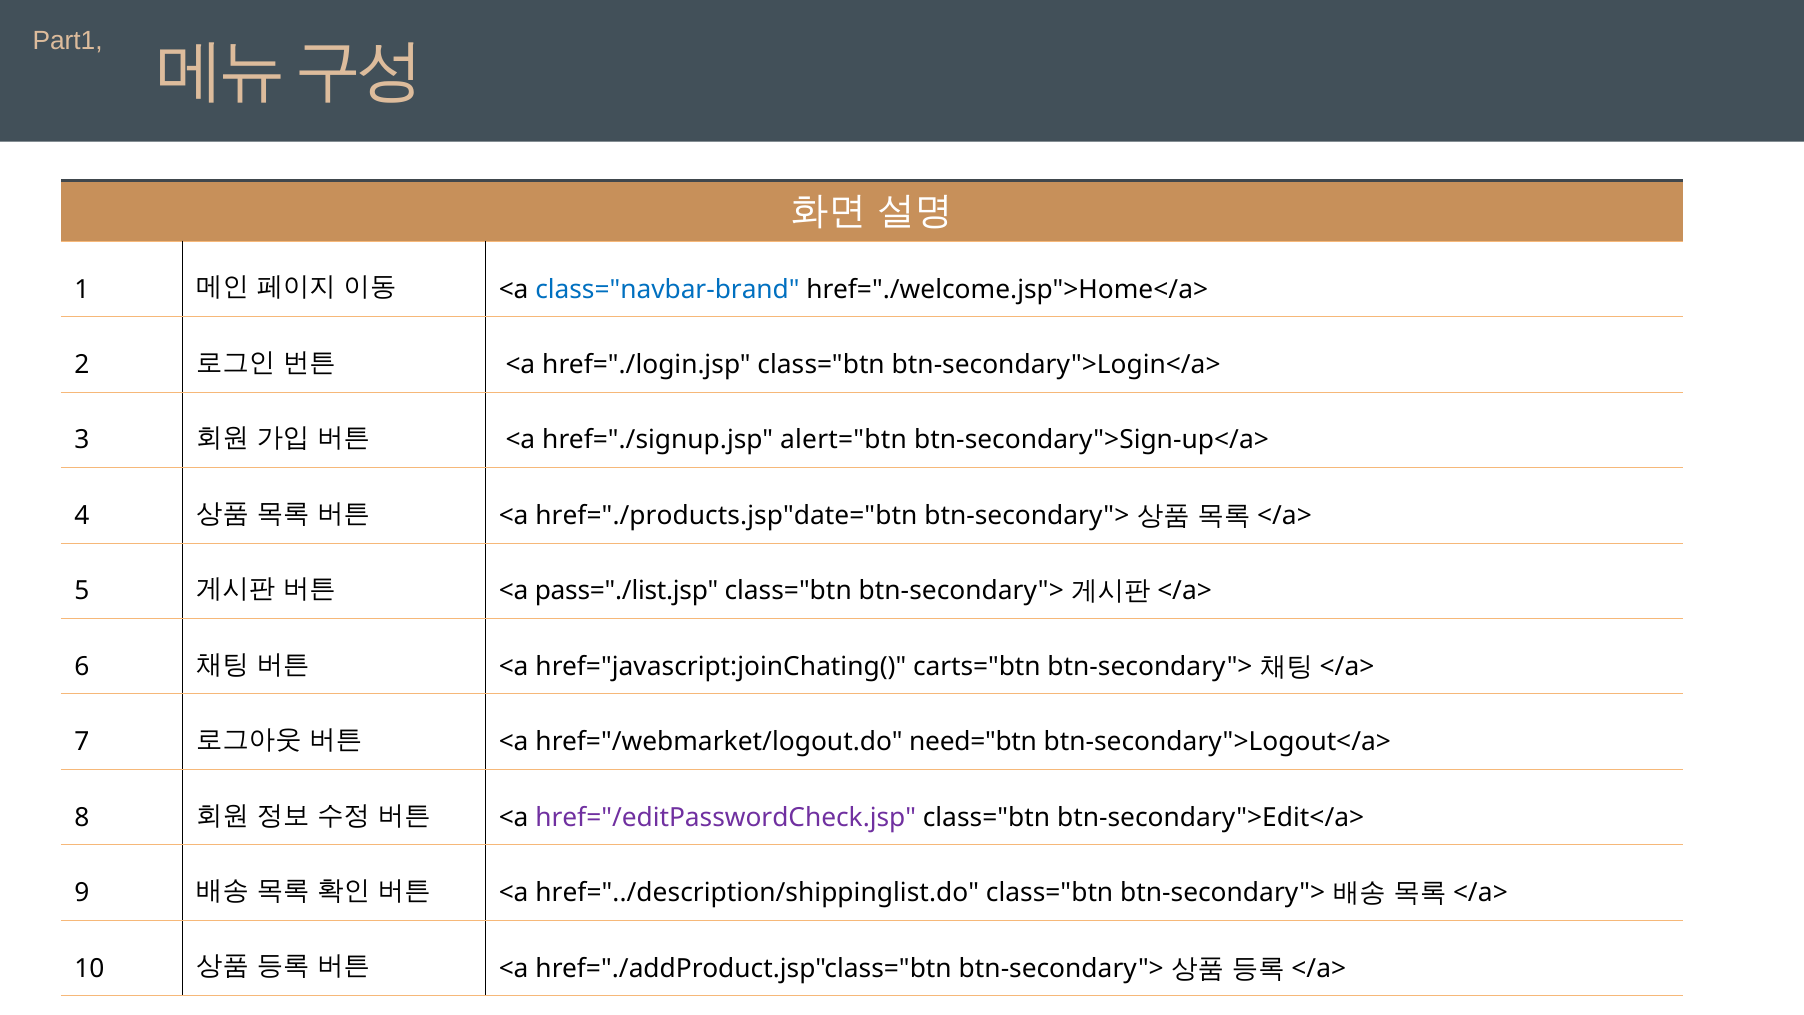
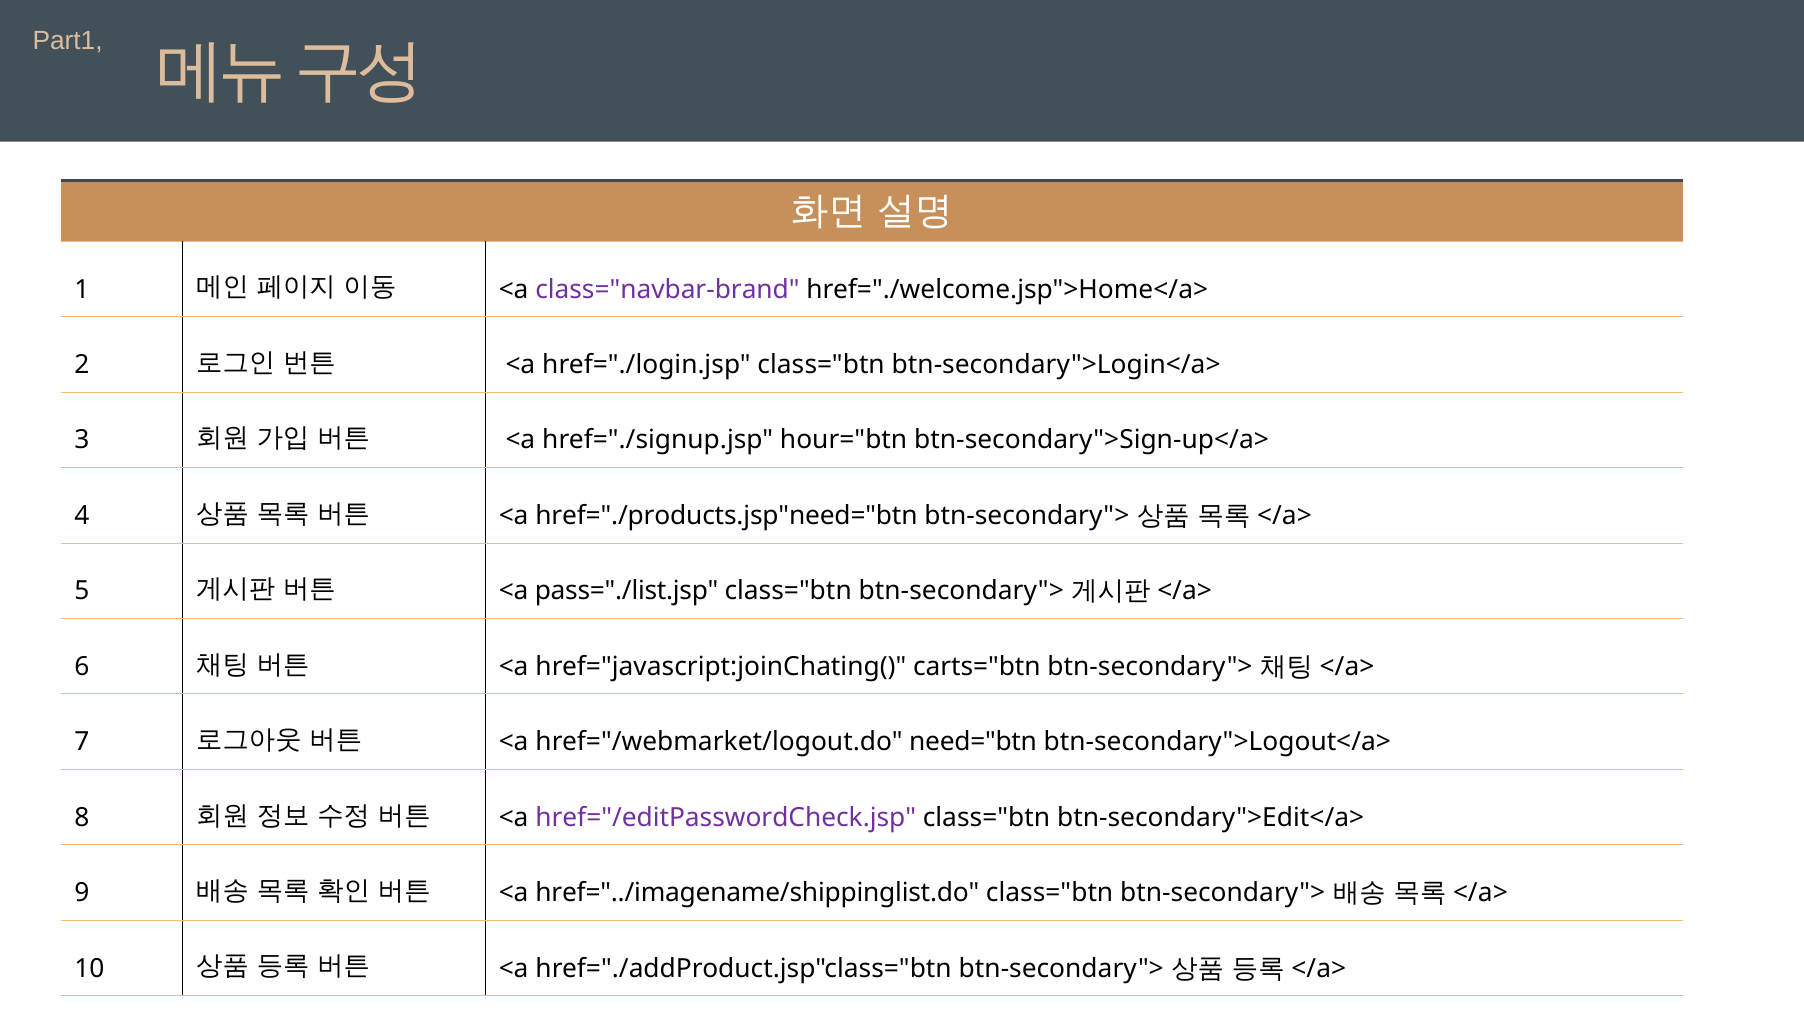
class="navbar-brand colour: blue -> purple
alert="btn: alert="btn -> hour="btn
href="./products.jsp"date="btn: href="./products.jsp"date="btn -> href="./products.jsp"need="btn
href="../description/shippinglist.do: href="../description/shippinglist.do -> href="../imagename/shippinglist.do
